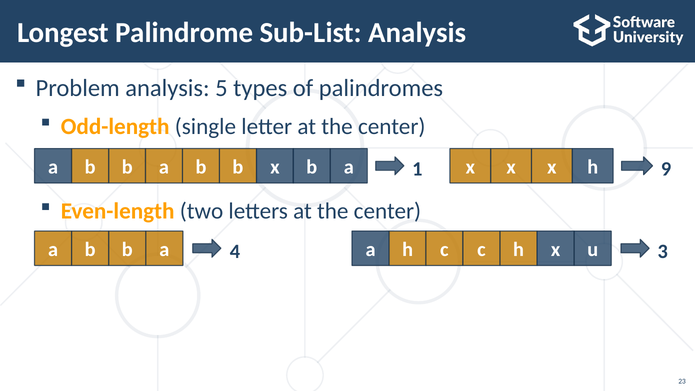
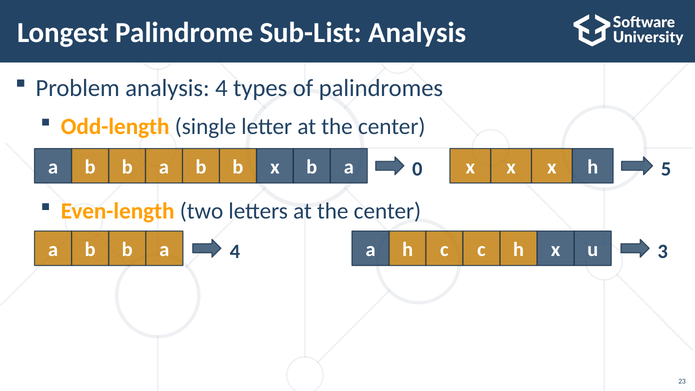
analysis 5: 5 -> 4
1: 1 -> 0
9: 9 -> 5
